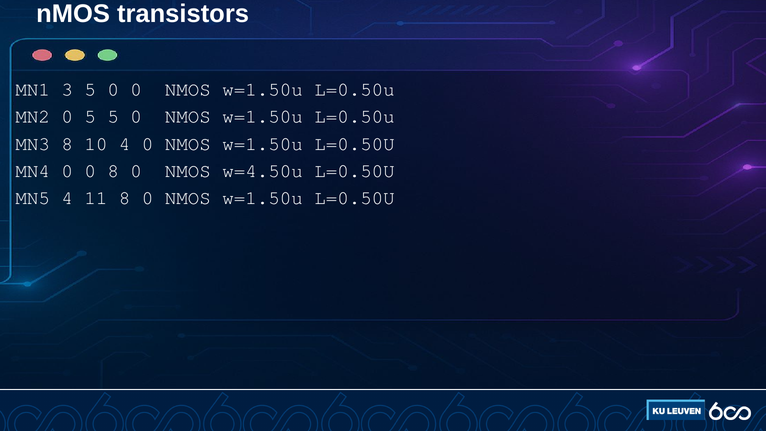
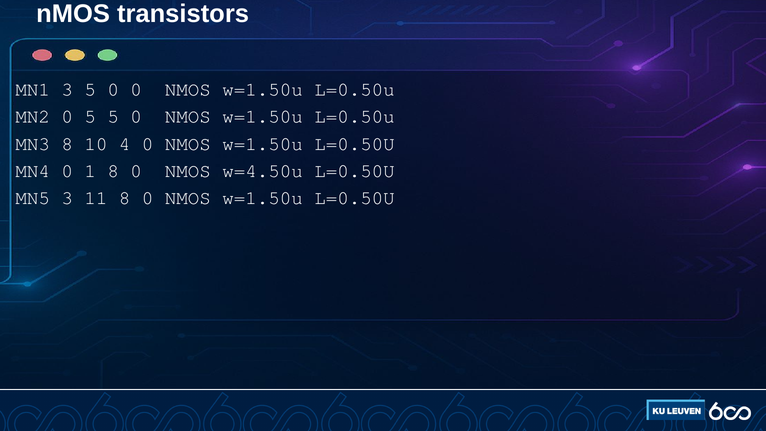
MN4 0 0: 0 -> 1
MN5 4: 4 -> 3
